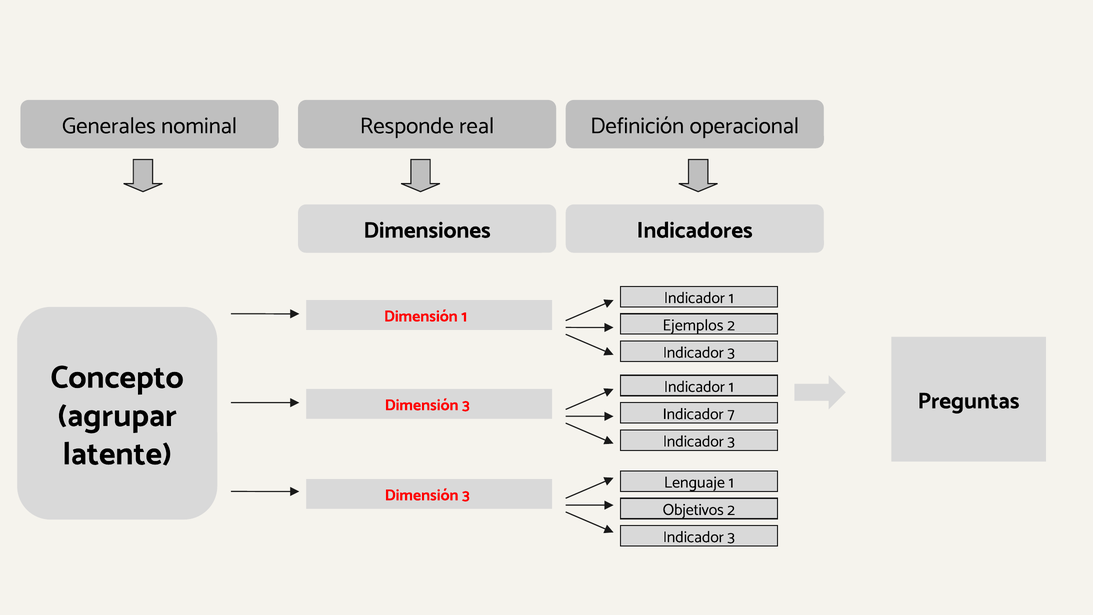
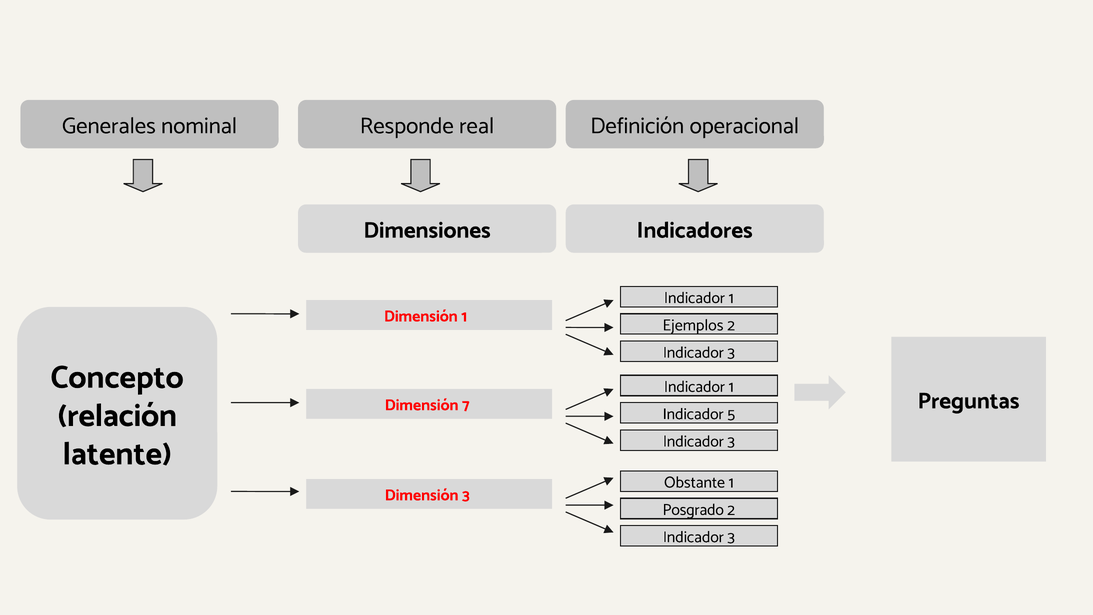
3 at (466, 405): 3 -> 7
agrupar: agrupar -> relación
7: 7 -> 5
Lenguaje: Lenguaje -> Obstante
Objetivos: Objetivos -> Posgrado
